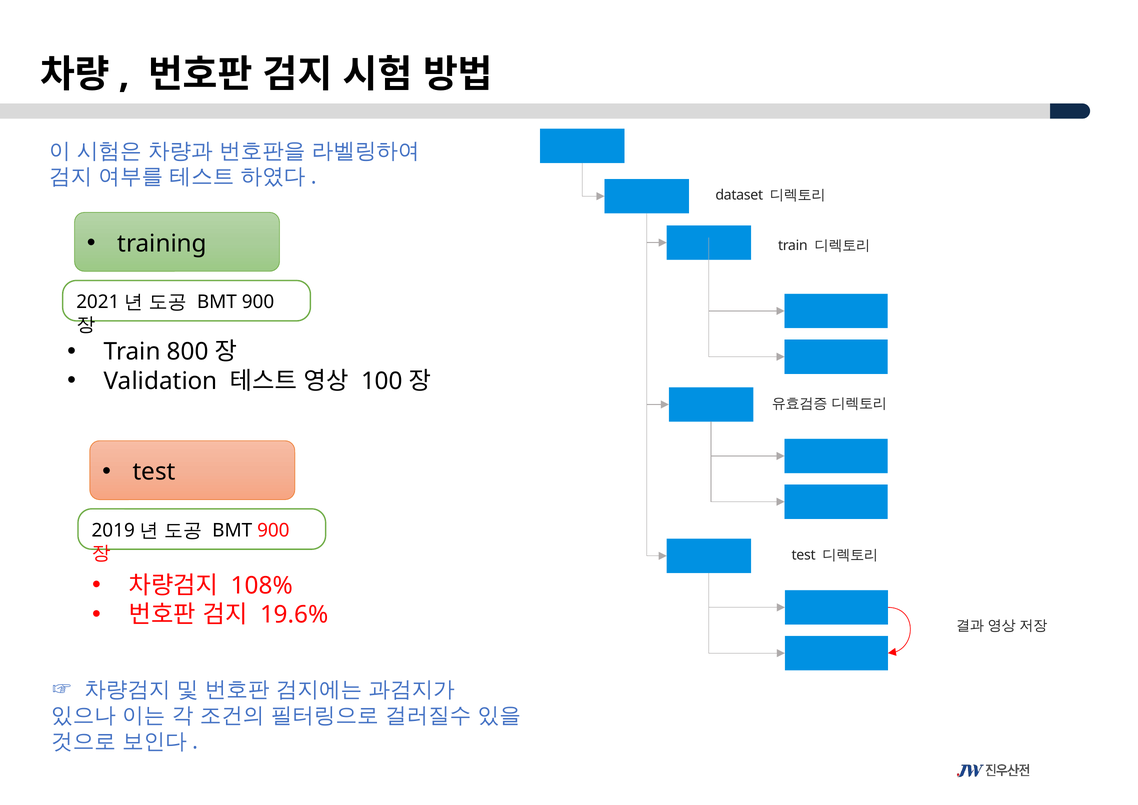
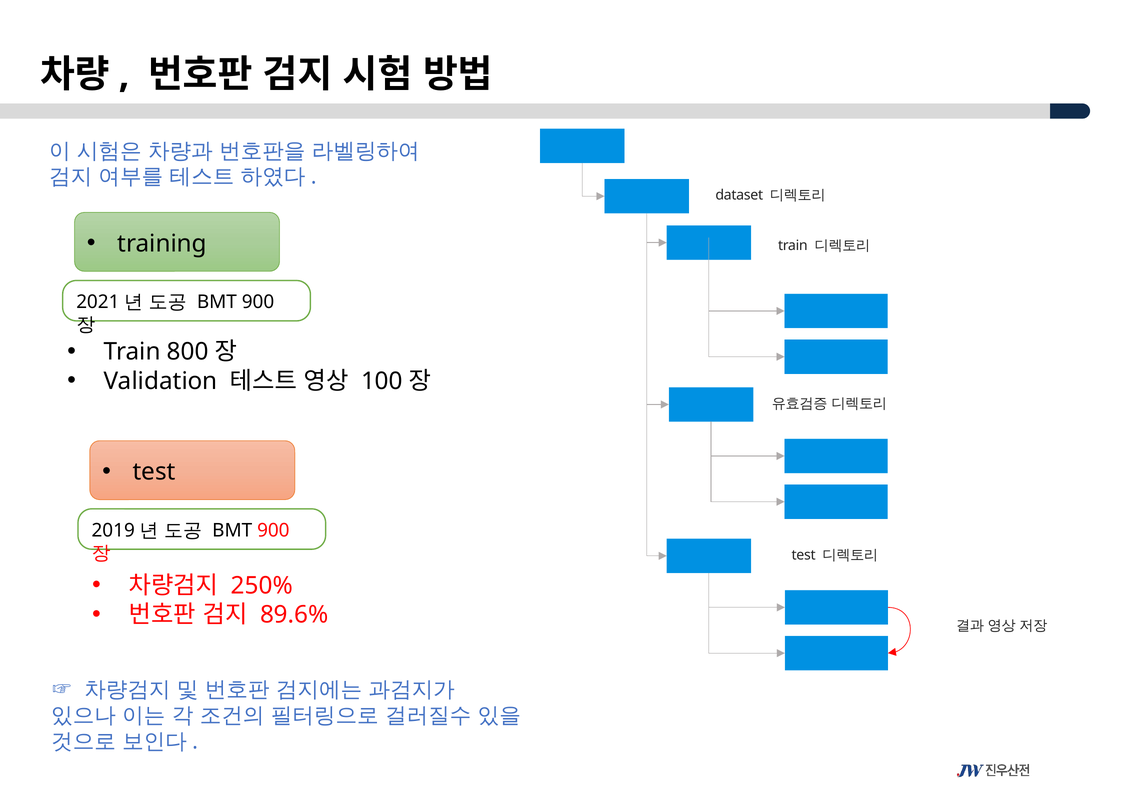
108%: 108% -> 250%
19.6%: 19.6% -> 89.6%
